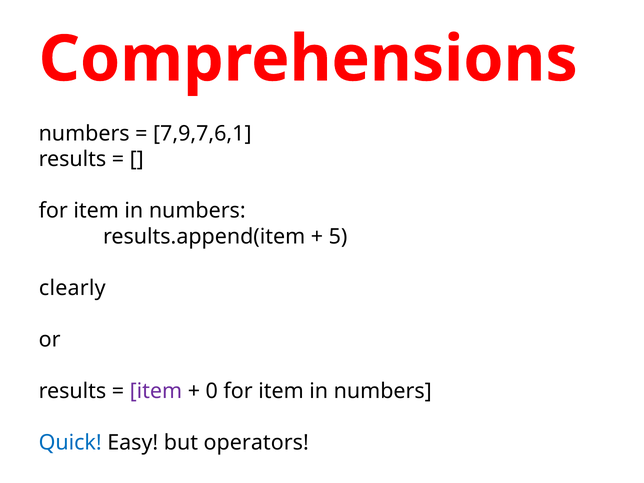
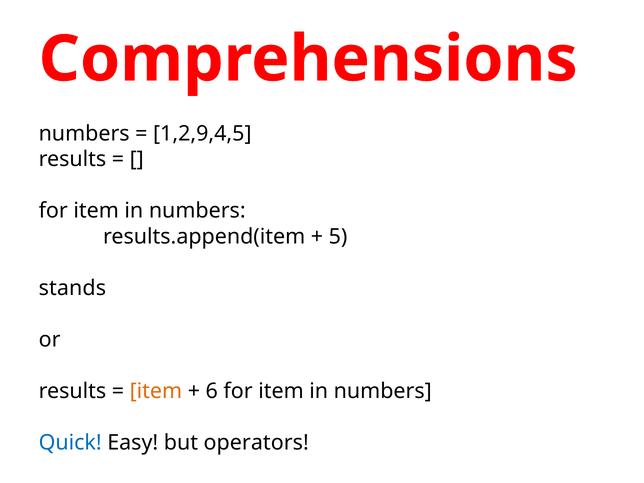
7,9,7,6,1: 7,9,7,6,1 -> 1,2,9,4,5
clearly: clearly -> stands
item at (156, 391) colour: purple -> orange
0: 0 -> 6
